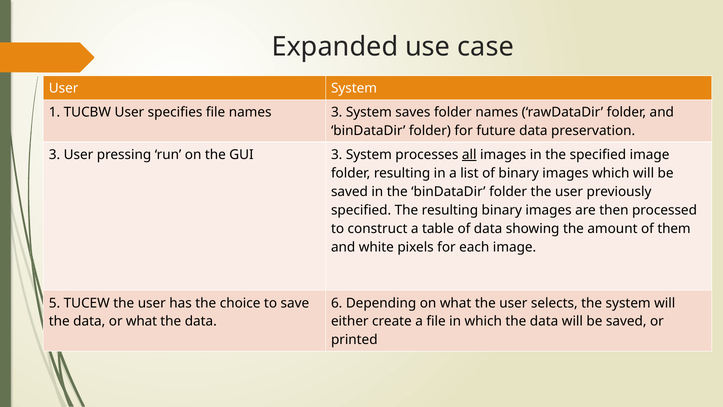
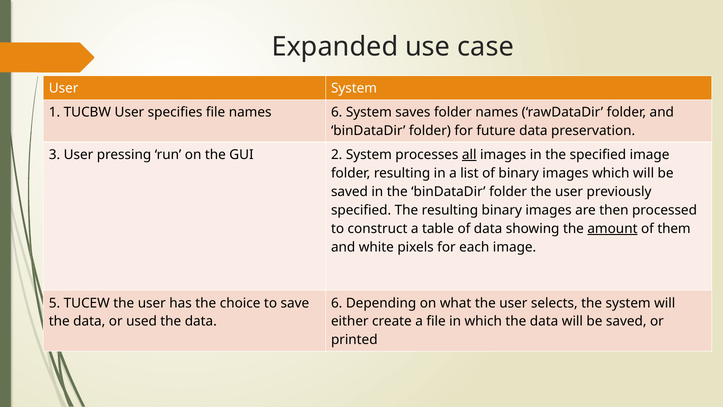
names 3: 3 -> 6
GUI 3: 3 -> 2
amount underline: none -> present
or what: what -> used
